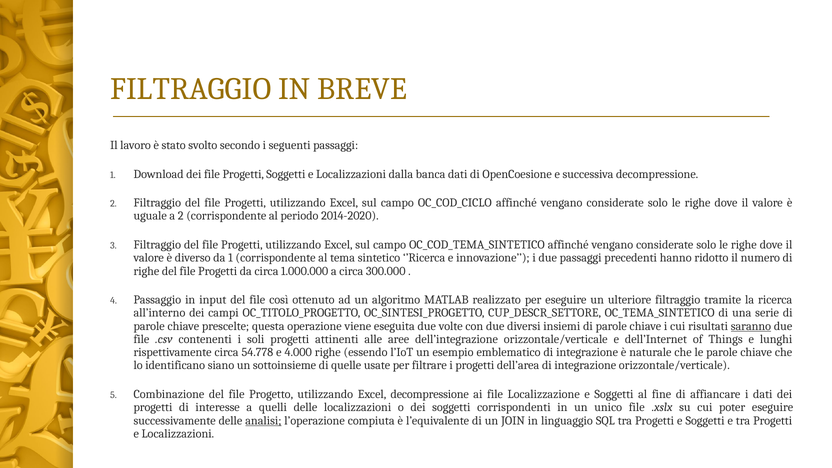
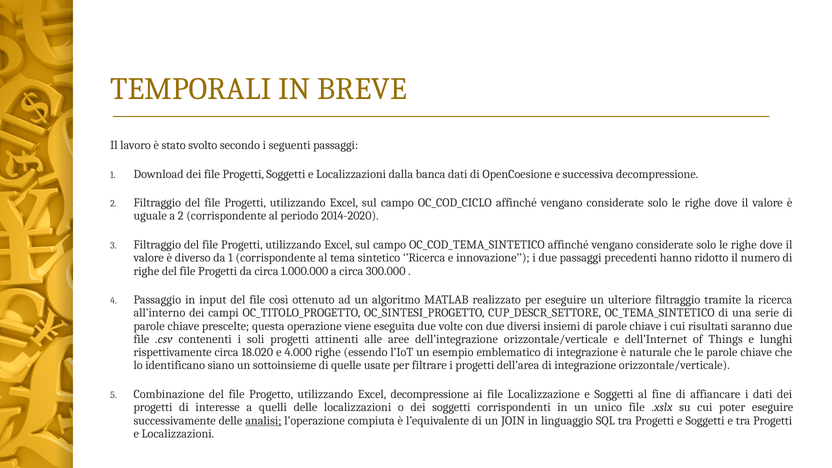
FILTRAGGIO at (191, 89): FILTRAGGIO -> TEMPORALI
saranno underline: present -> none
54.778: 54.778 -> 18.020
